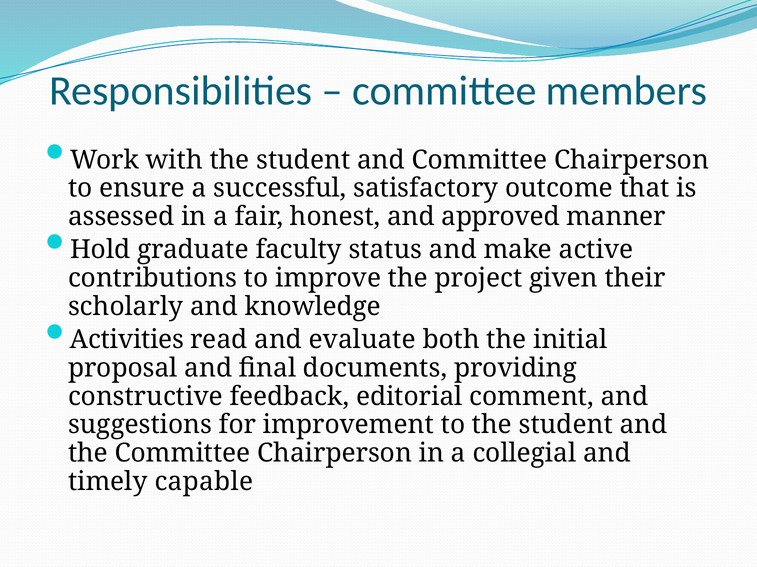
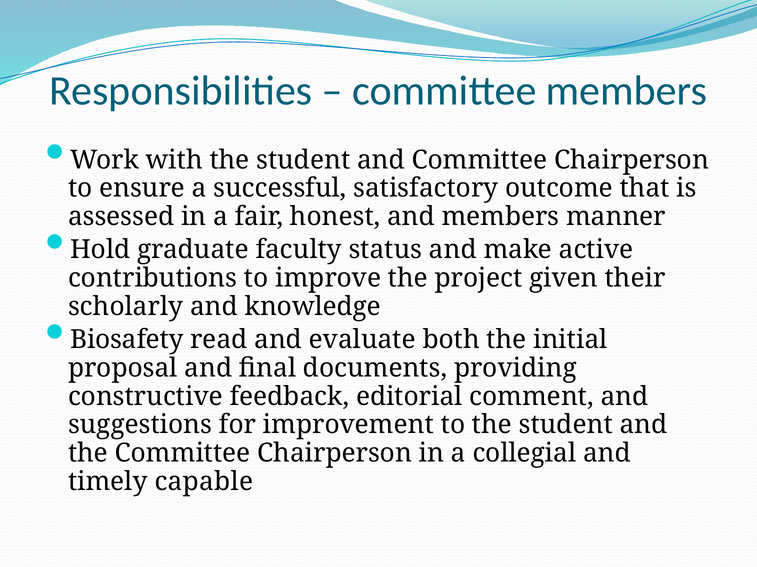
and approved: approved -> members
Activities: Activities -> Biosafety
